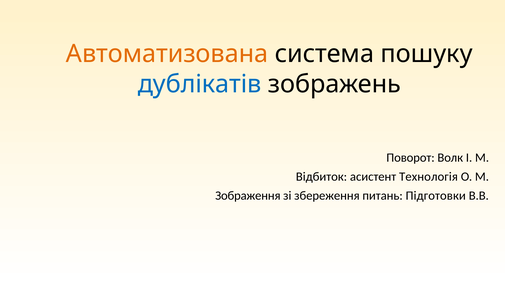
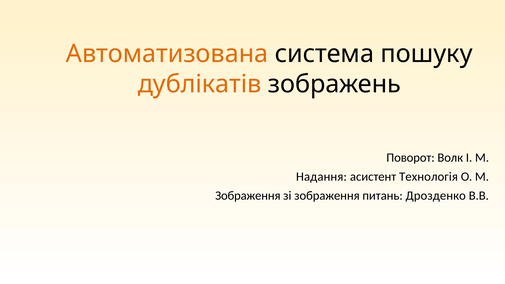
дублікатів colour: blue -> orange
Відбиток: Відбиток -> Надання
зі збереження: збереження -> зображення
Підготовки: Підготовки -> Дрозденко
